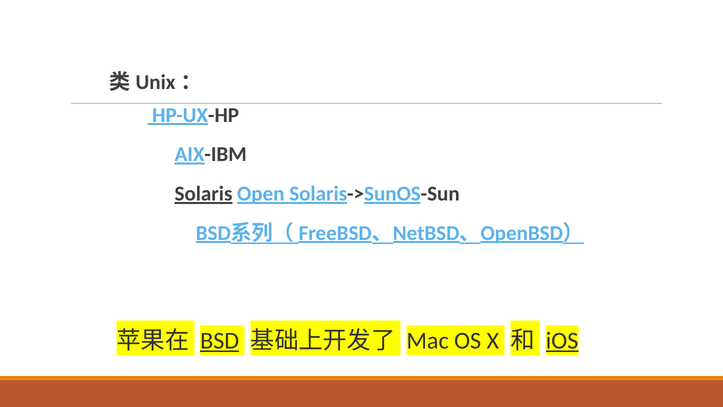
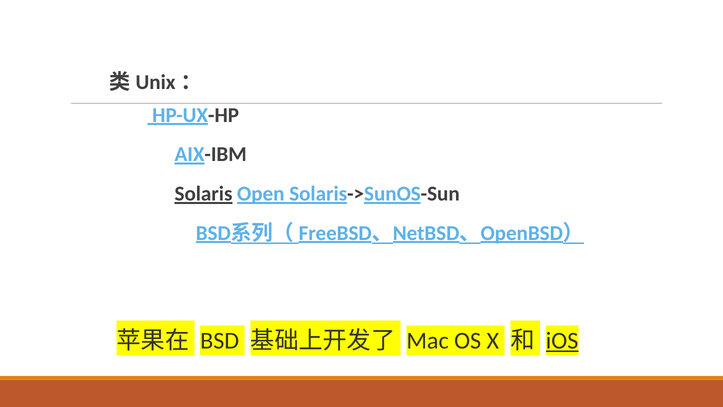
BSD underline: present -> none
